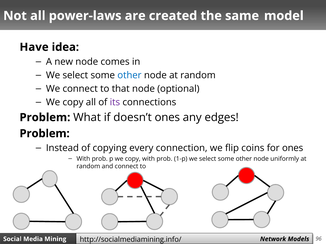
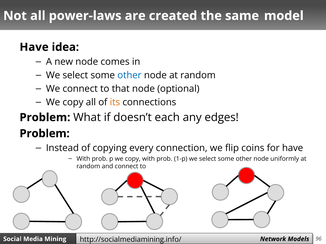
its colour: purple -> orange
doesn’t ones: ones -> each
for ones: ones -> have
